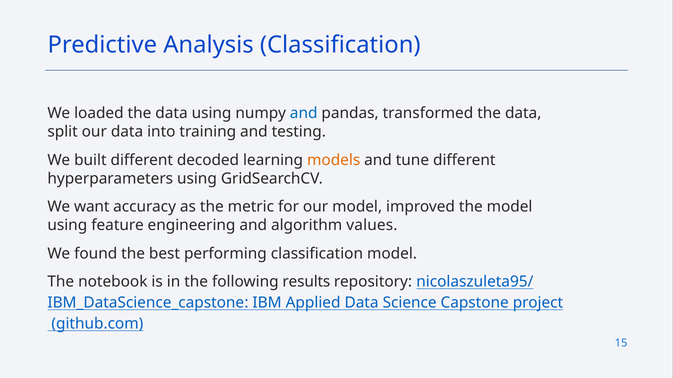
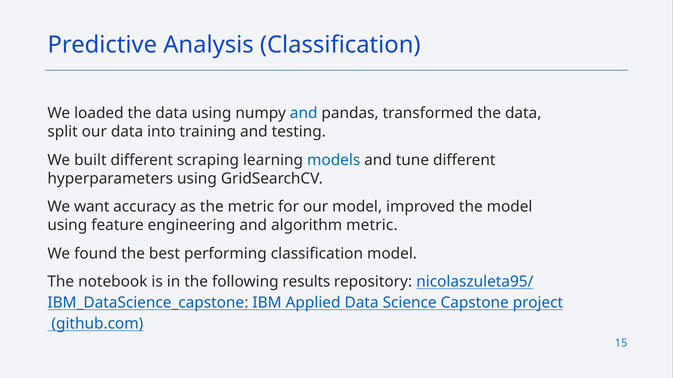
decoded: decoded -> scraping
models colour: orange -> blue
algorithm values: values -> metric
